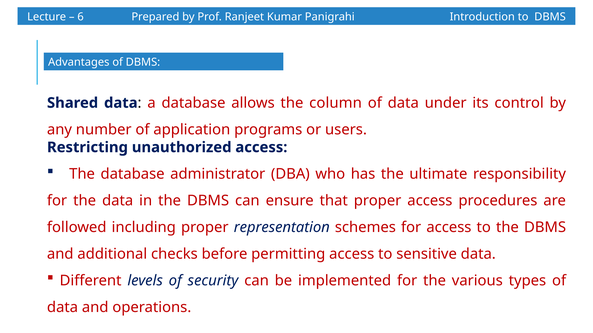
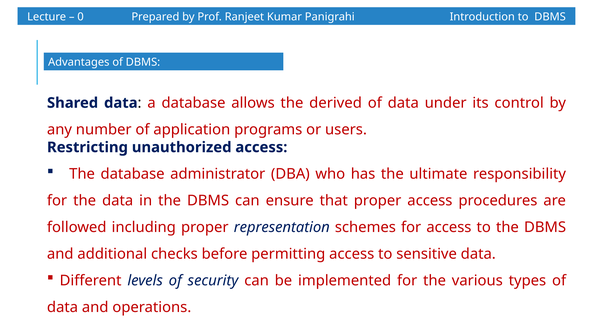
6: 6 -> 0
column: column -> derived
